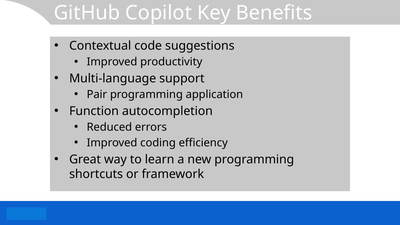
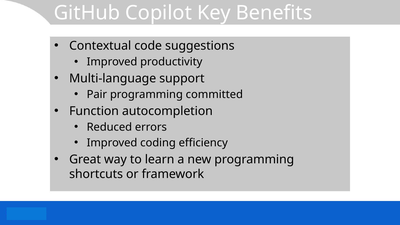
application: application -> committed
